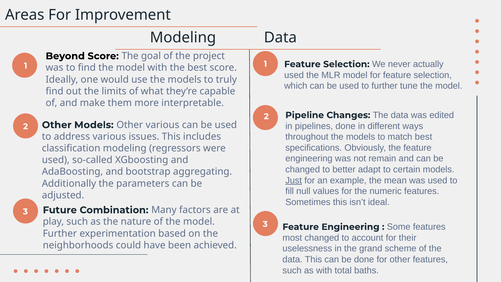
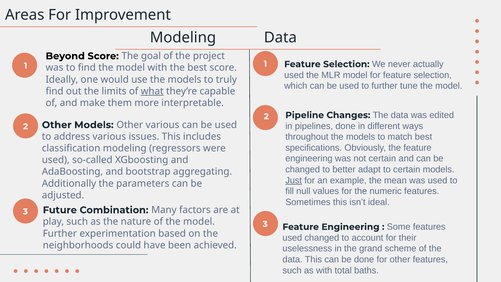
what underline: none -> present
not remain: remain -> certain
most at (292, 238): most -> used
